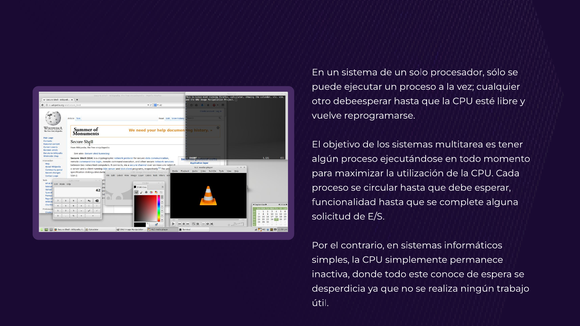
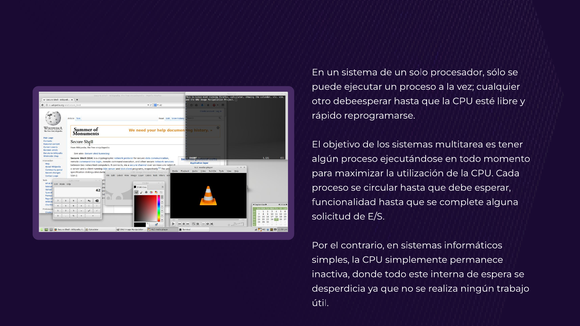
vuelve: vuelve -> rápido
conoce: conoce -> interna
